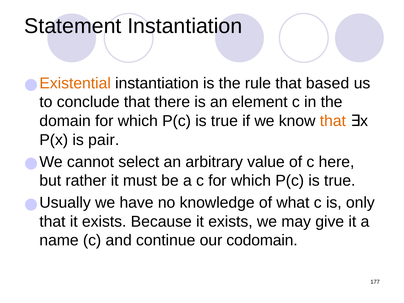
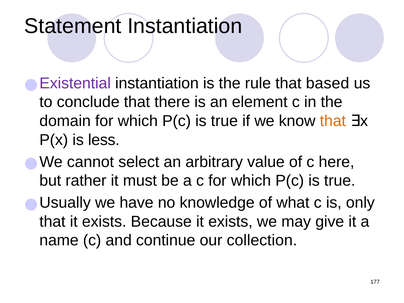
Existential colour: orange -> purple
pair: pair -> less
codomain: codomain -> collection
